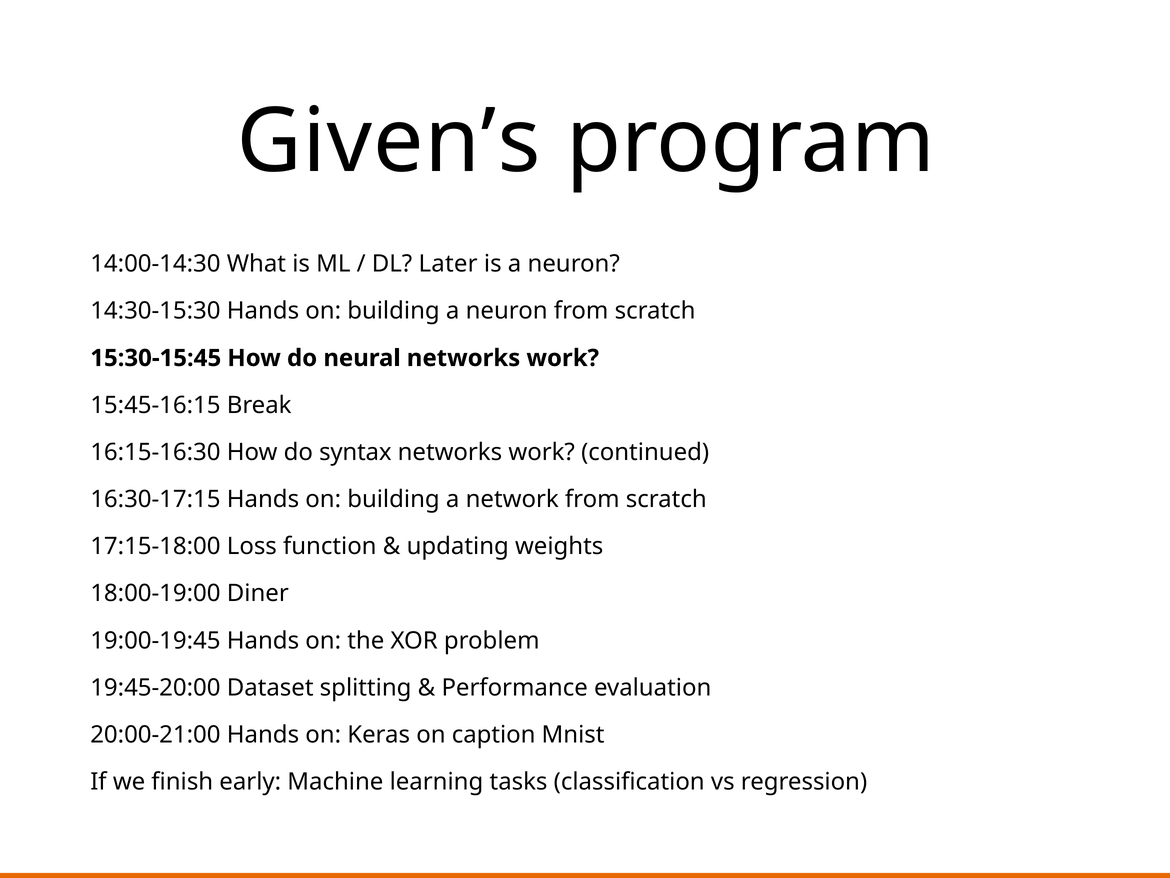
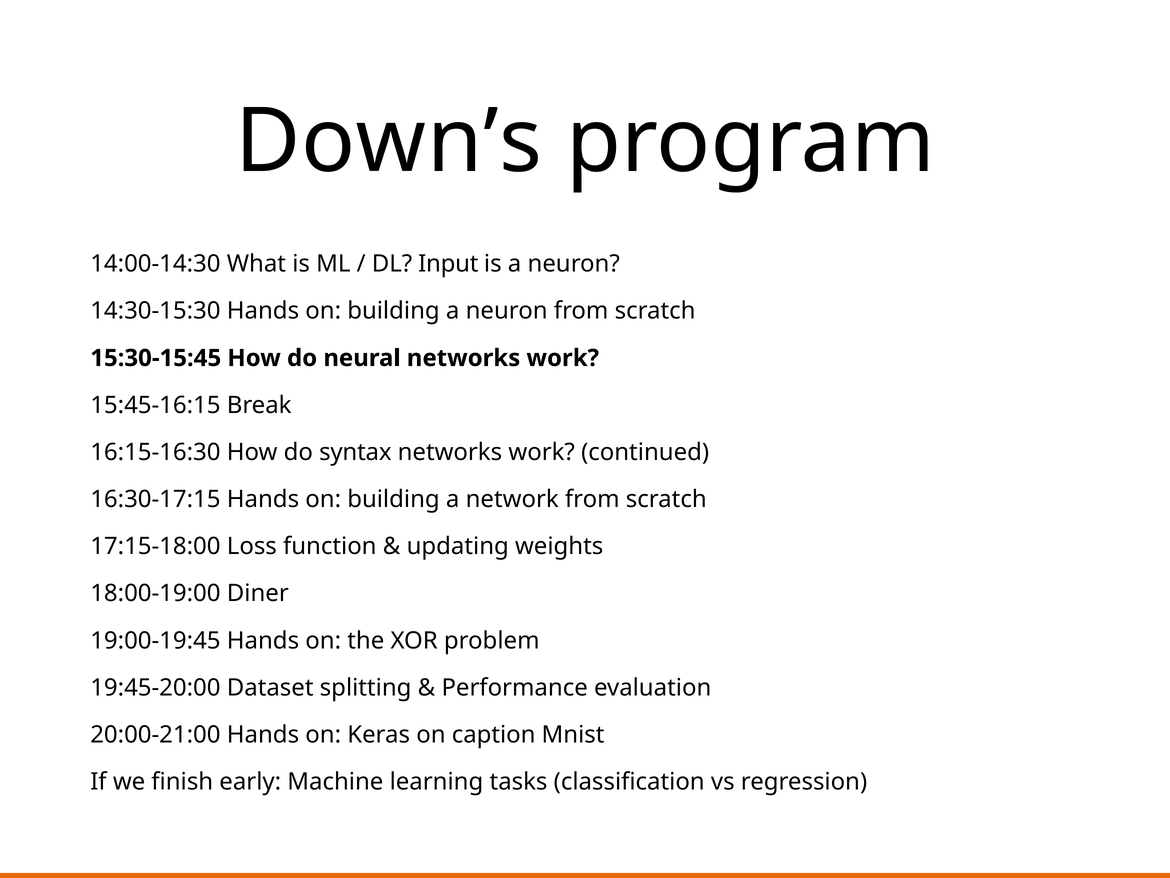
Given’s: Given’s -> Down’s
Later: Later -> Input
